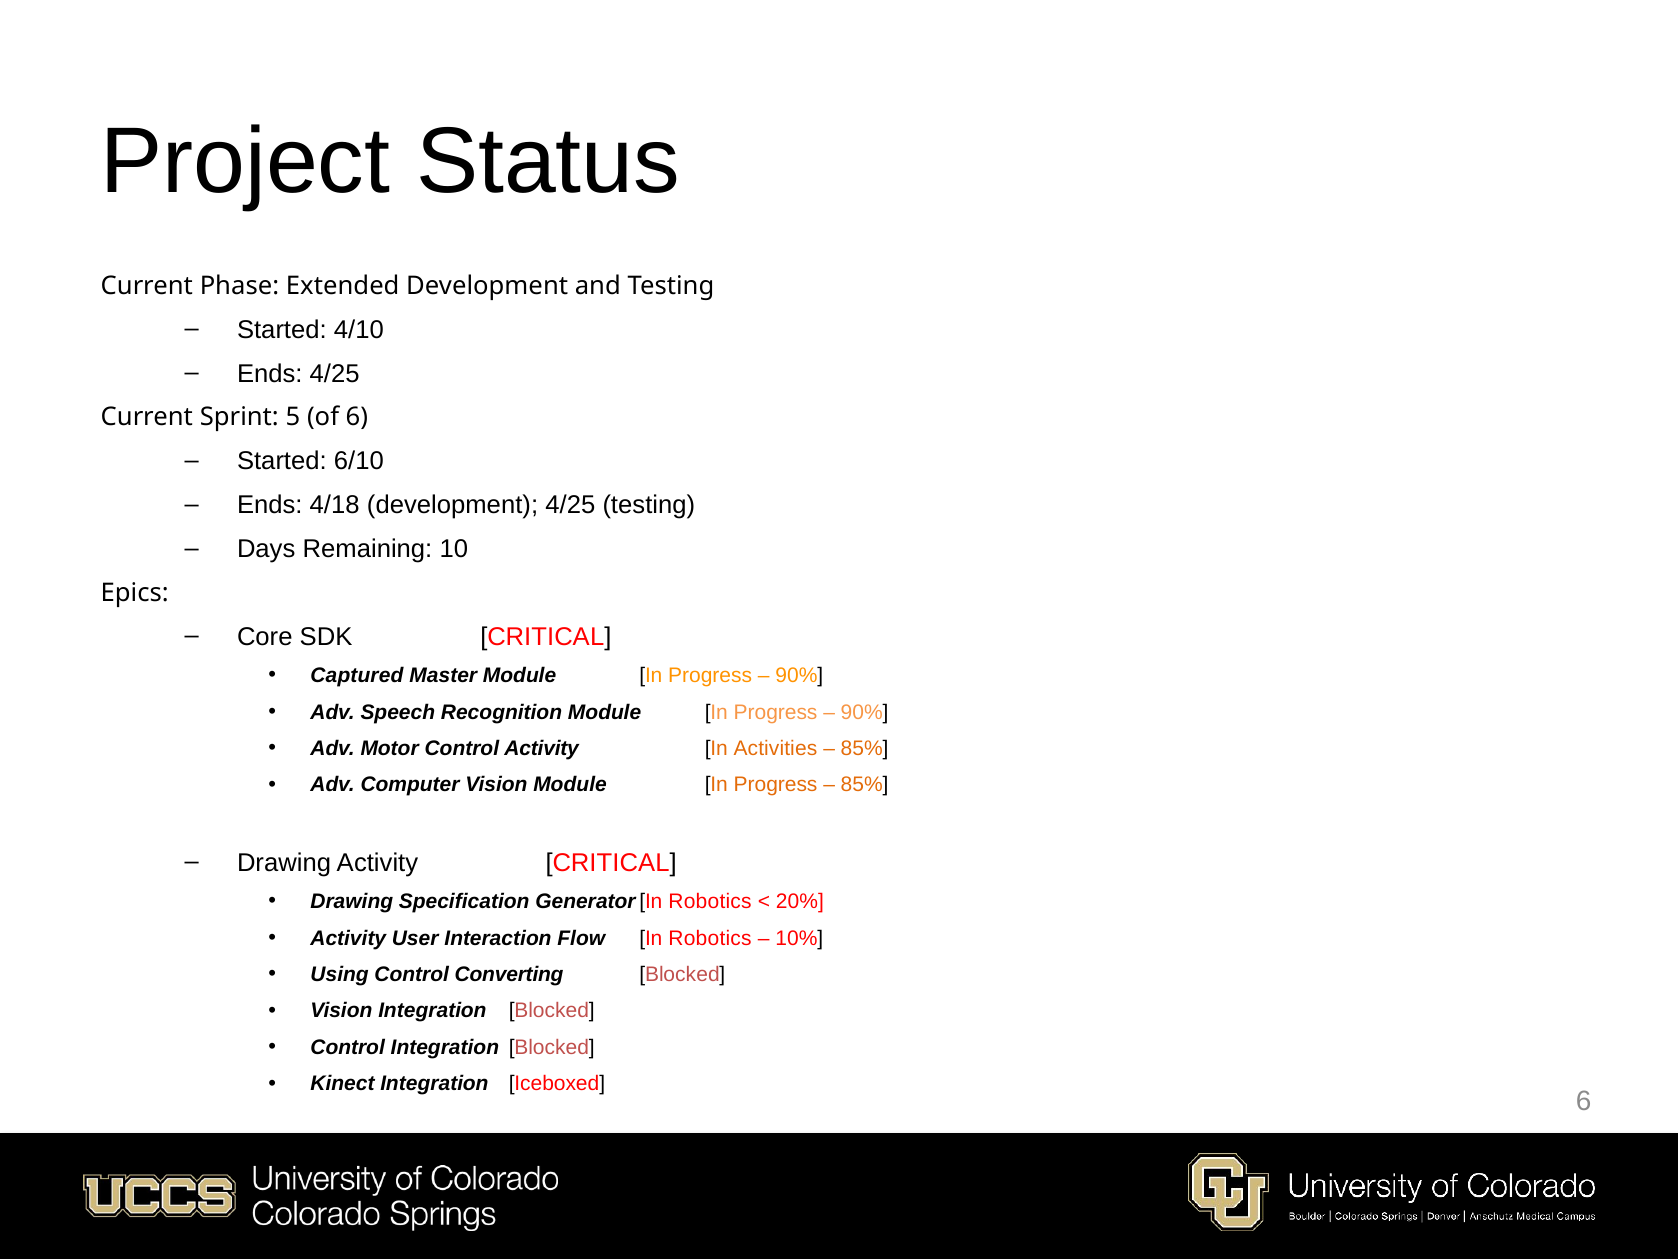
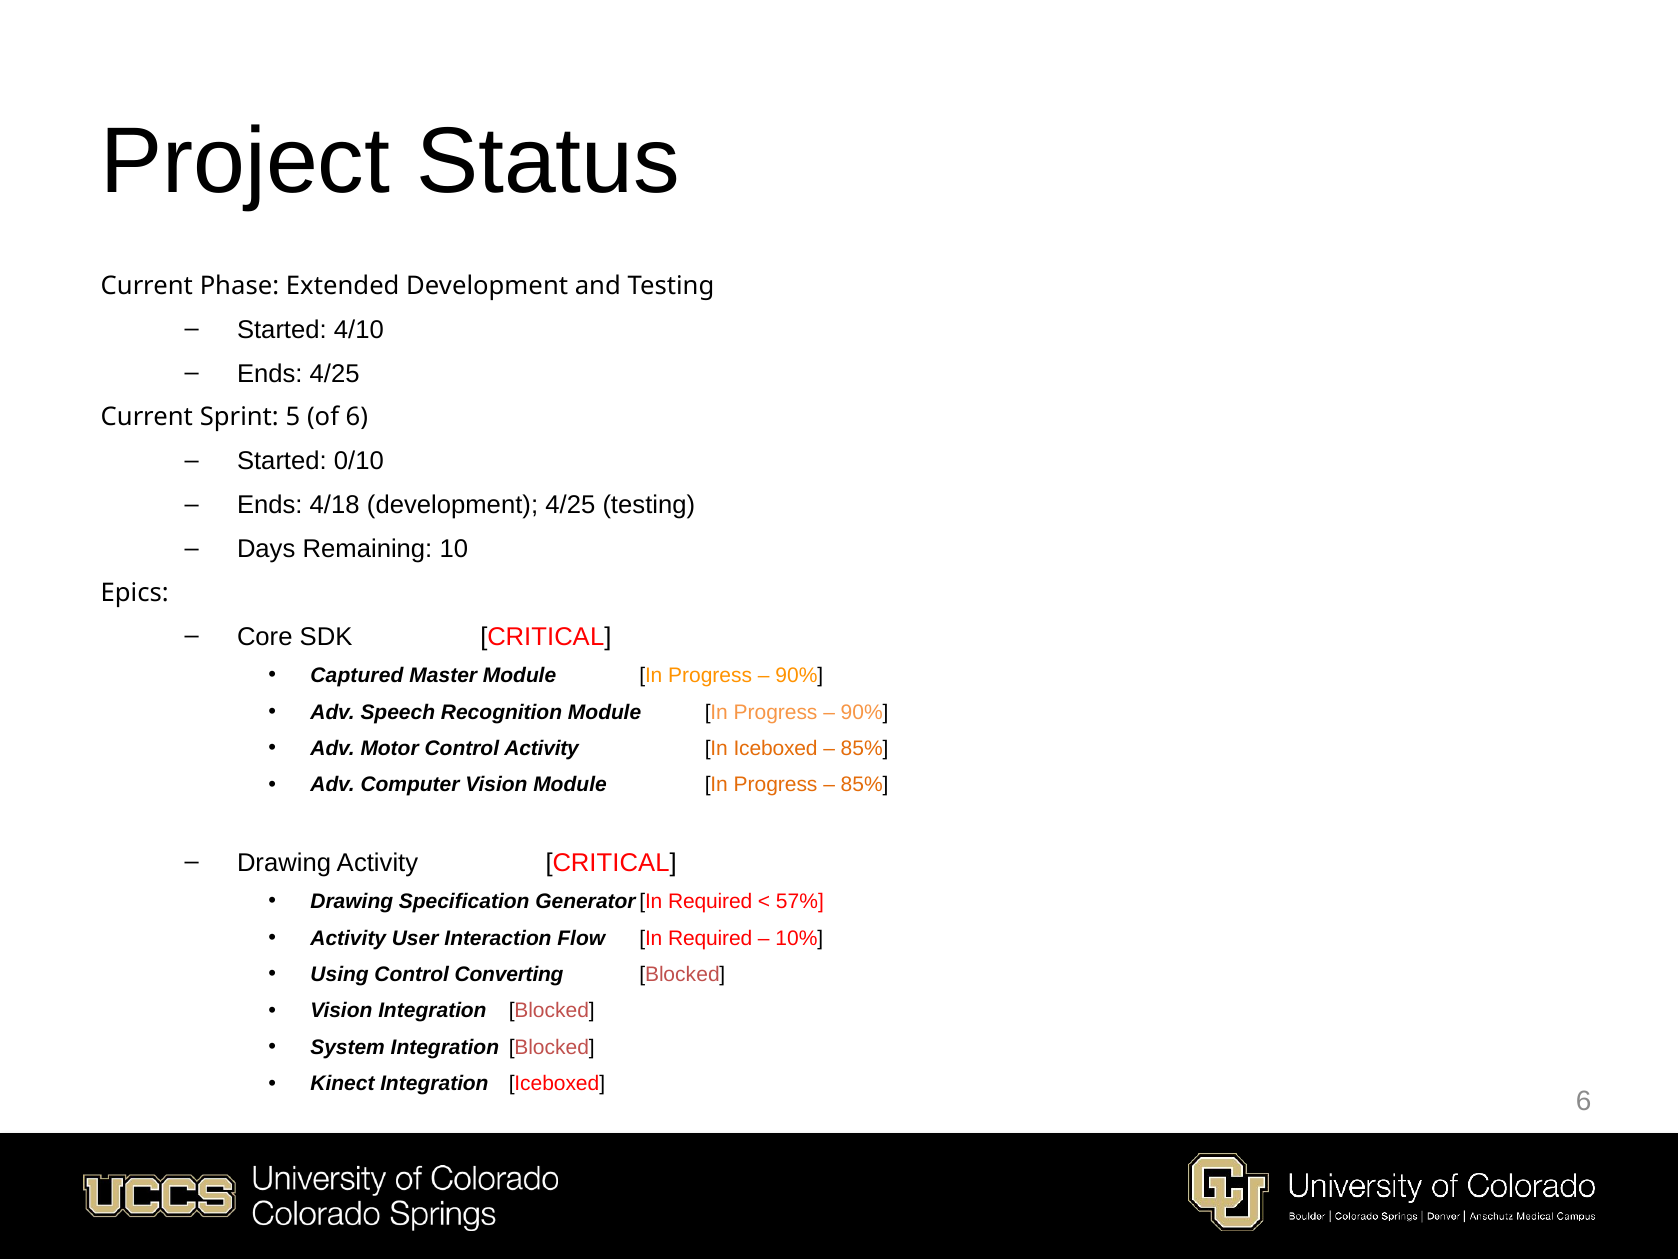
6/10: 6/10 -> 0/10
In Activities: Activities -> Iceboxed
Robotics at (710, 901): Robotics -> Required
20%: 20% -> 57%
In Robotics: Robotics -> Required
Control at (348, 1047): Control -> System
